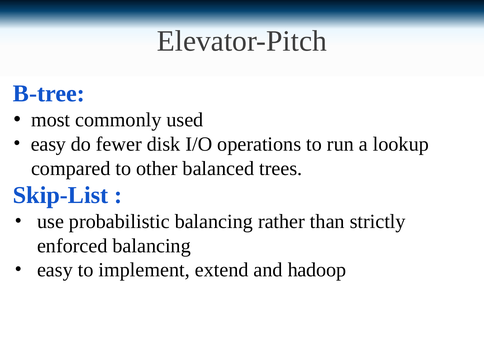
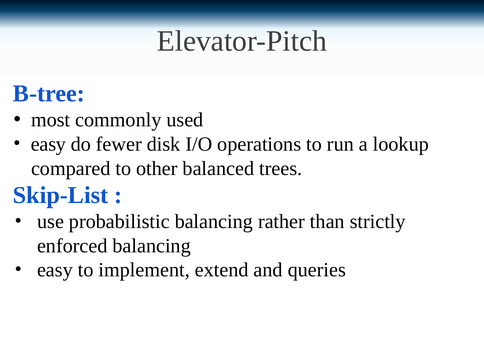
hadoop: hadoop -> queries
